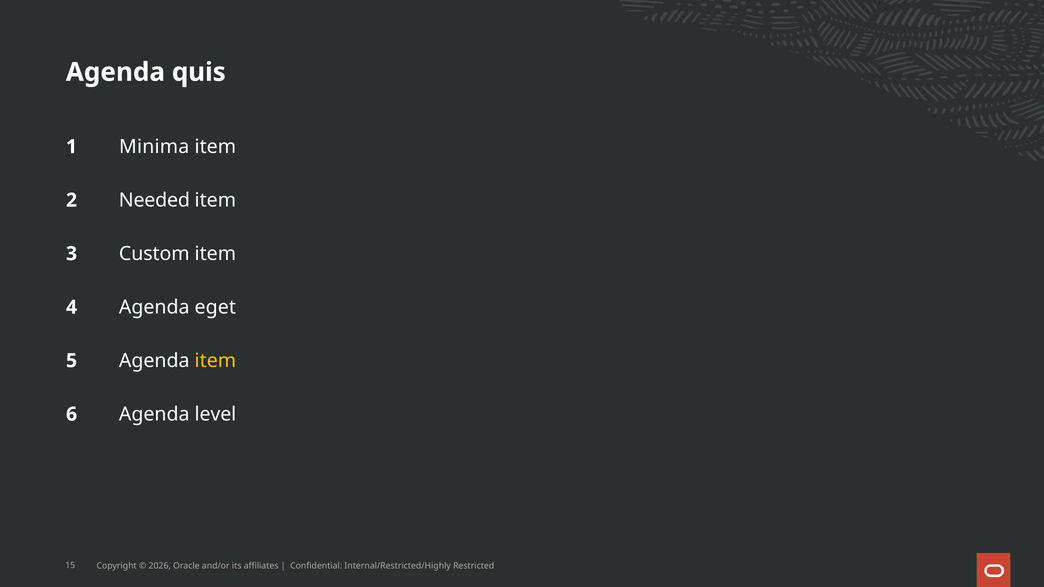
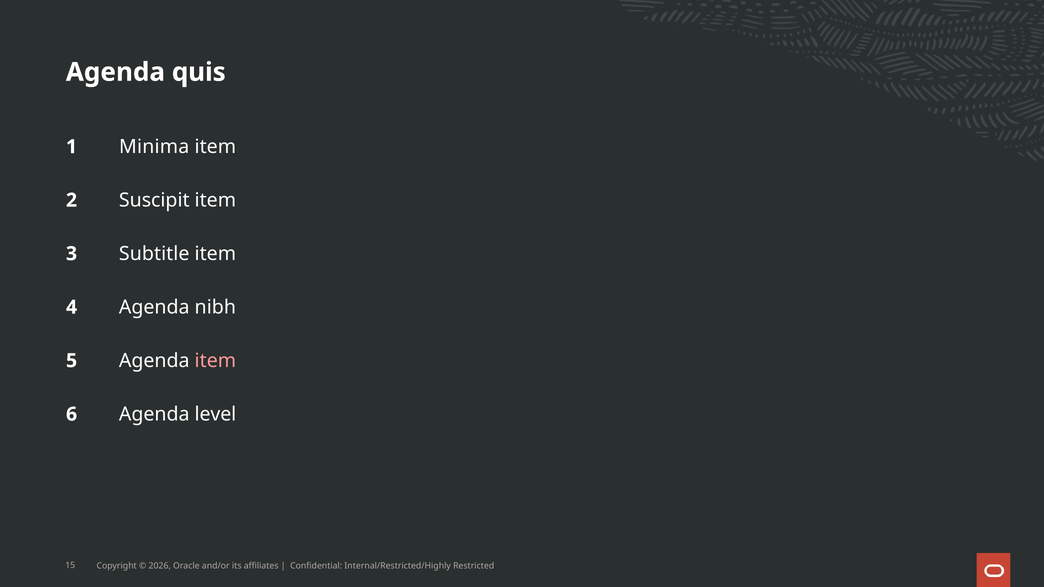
Needed: Needed -> Suscipit
Custom: Custom -> Subtitle
eget: eget -> nibh
item at (215, 361) colour: yellow -> pink
